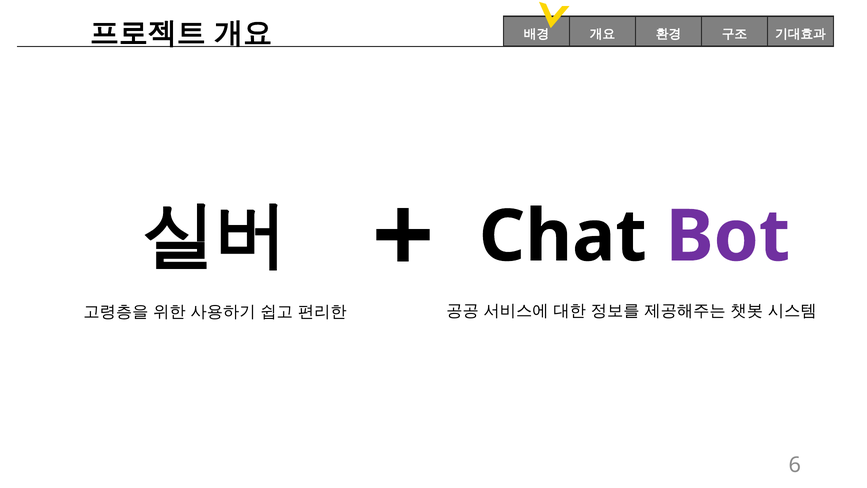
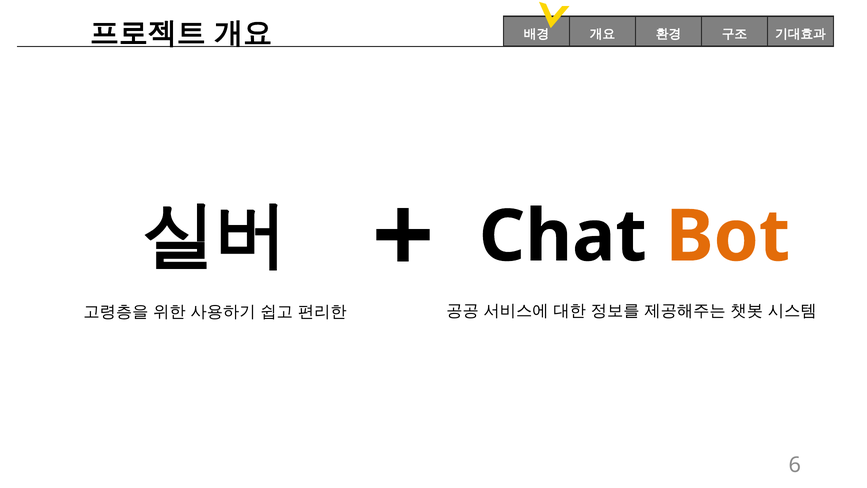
Bot colour: purple -> orange
